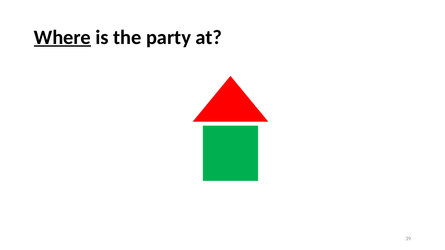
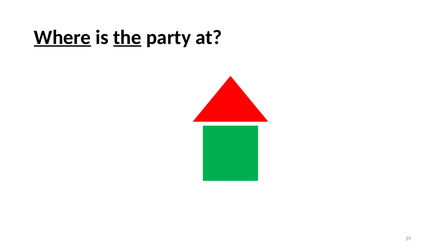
the underline: none -> present
